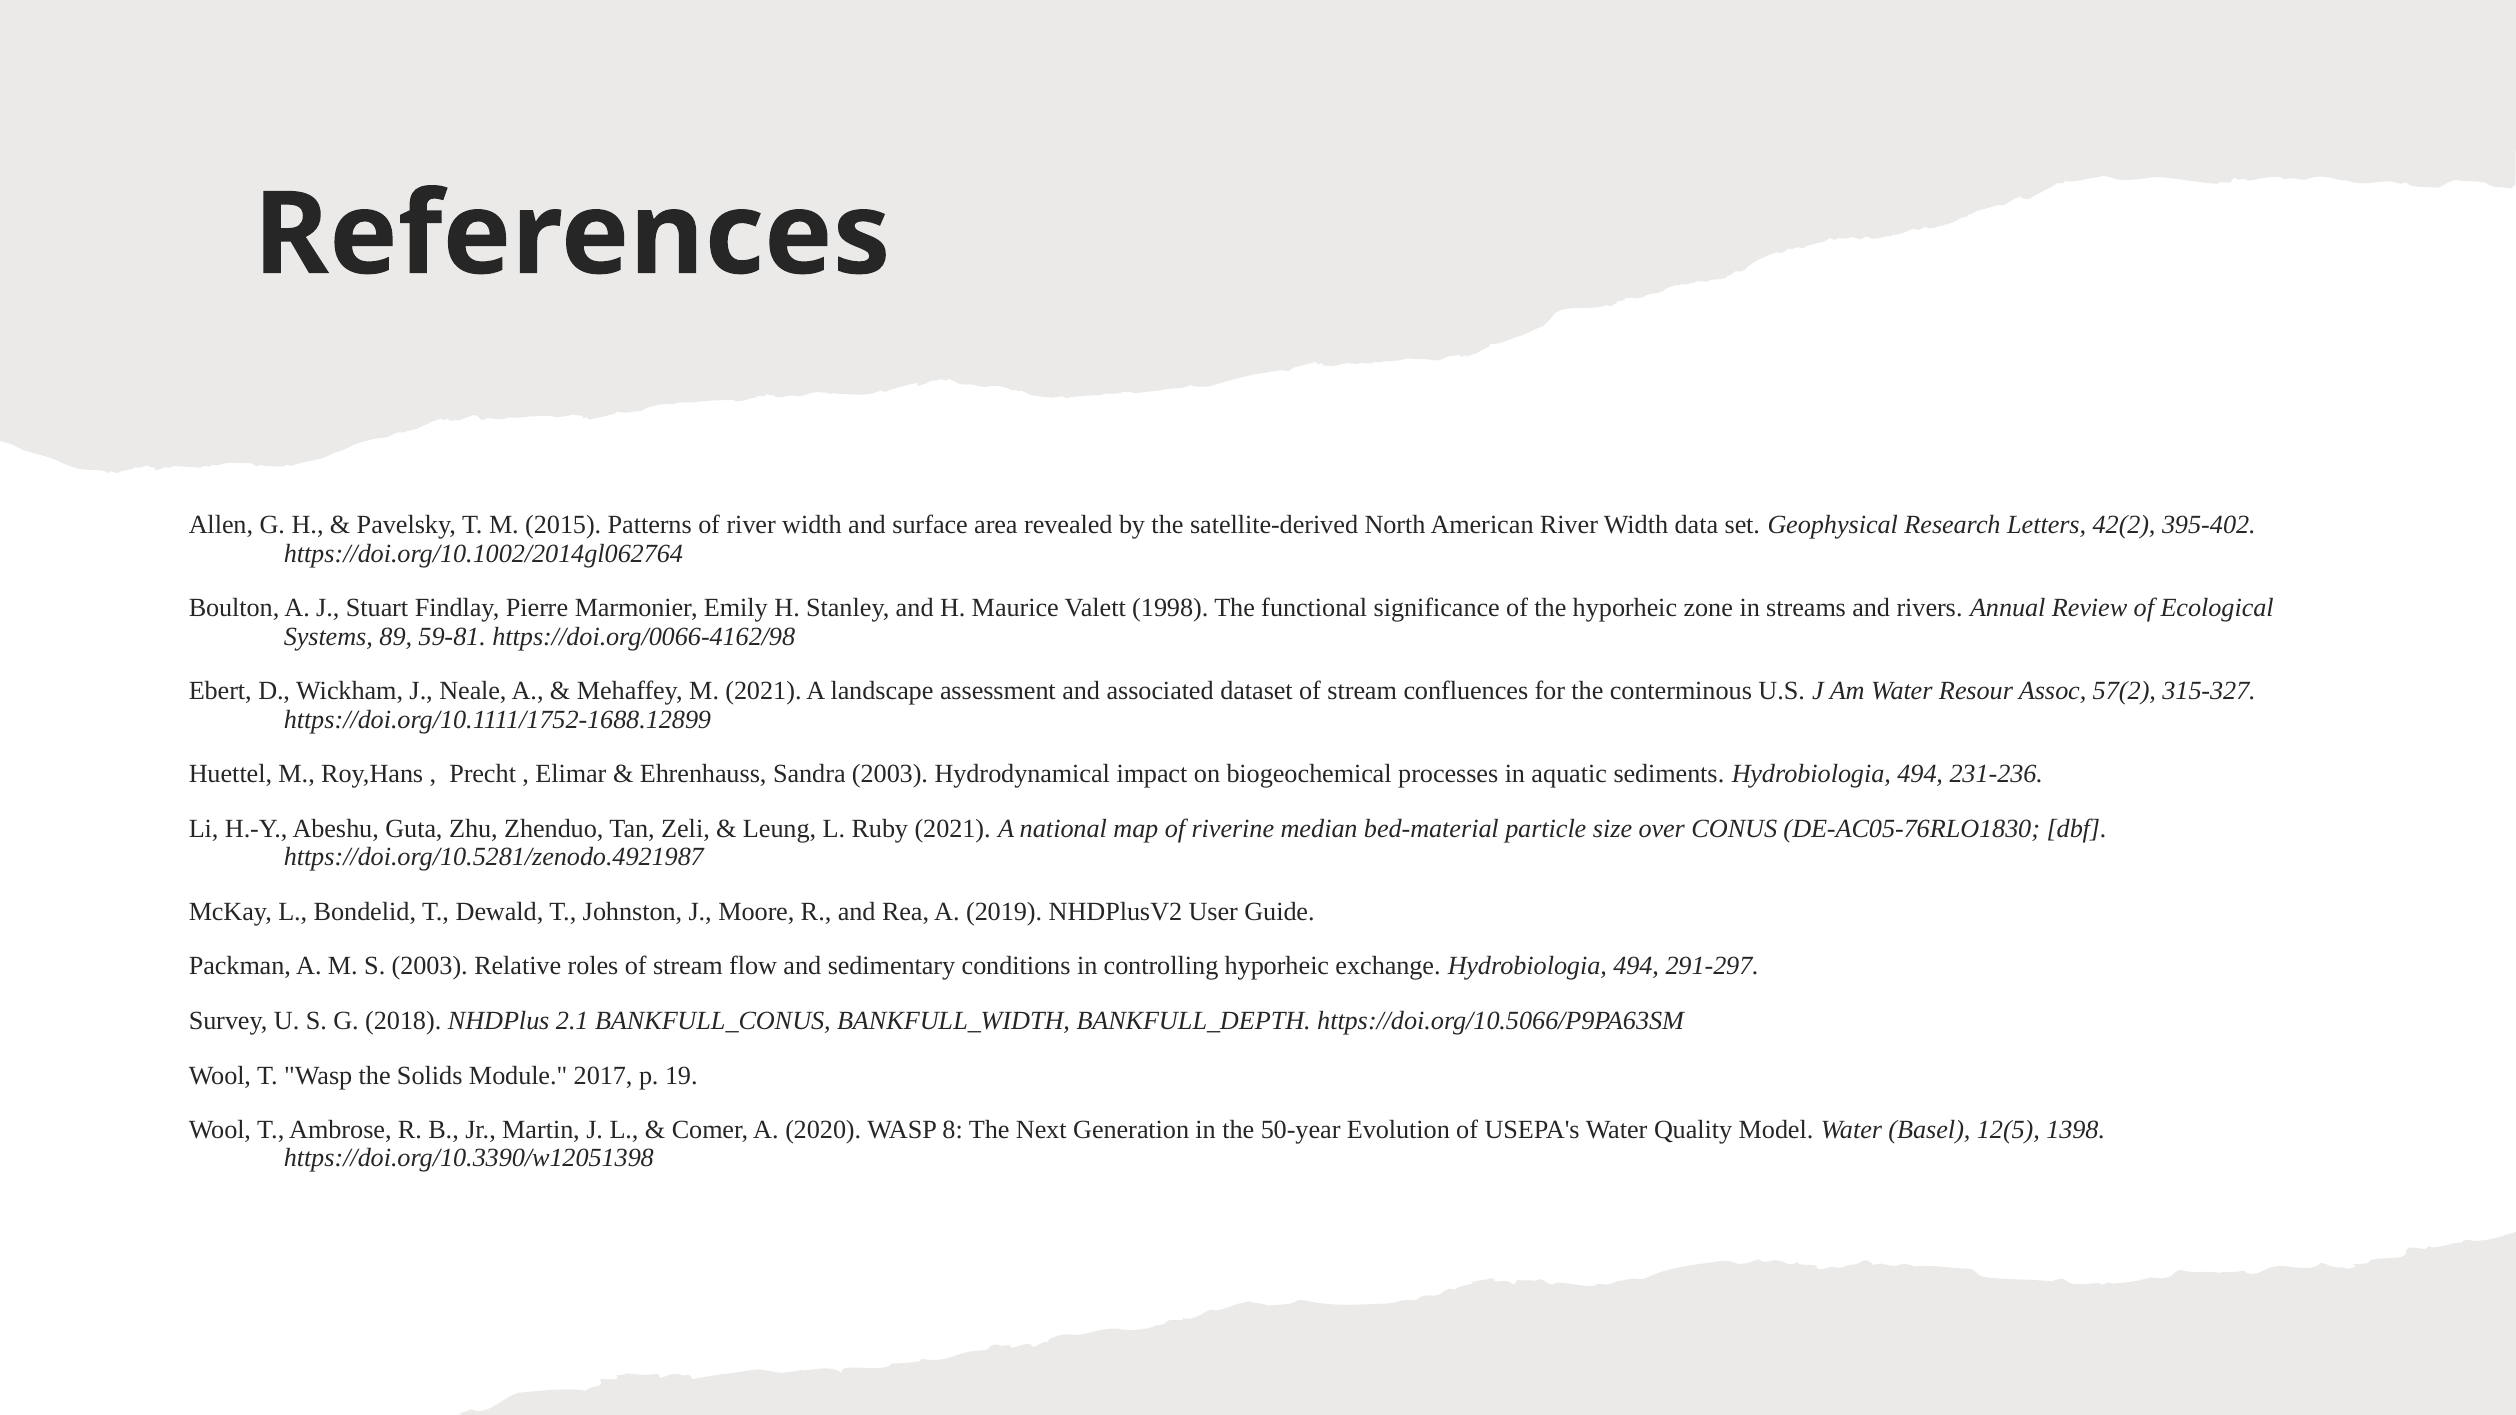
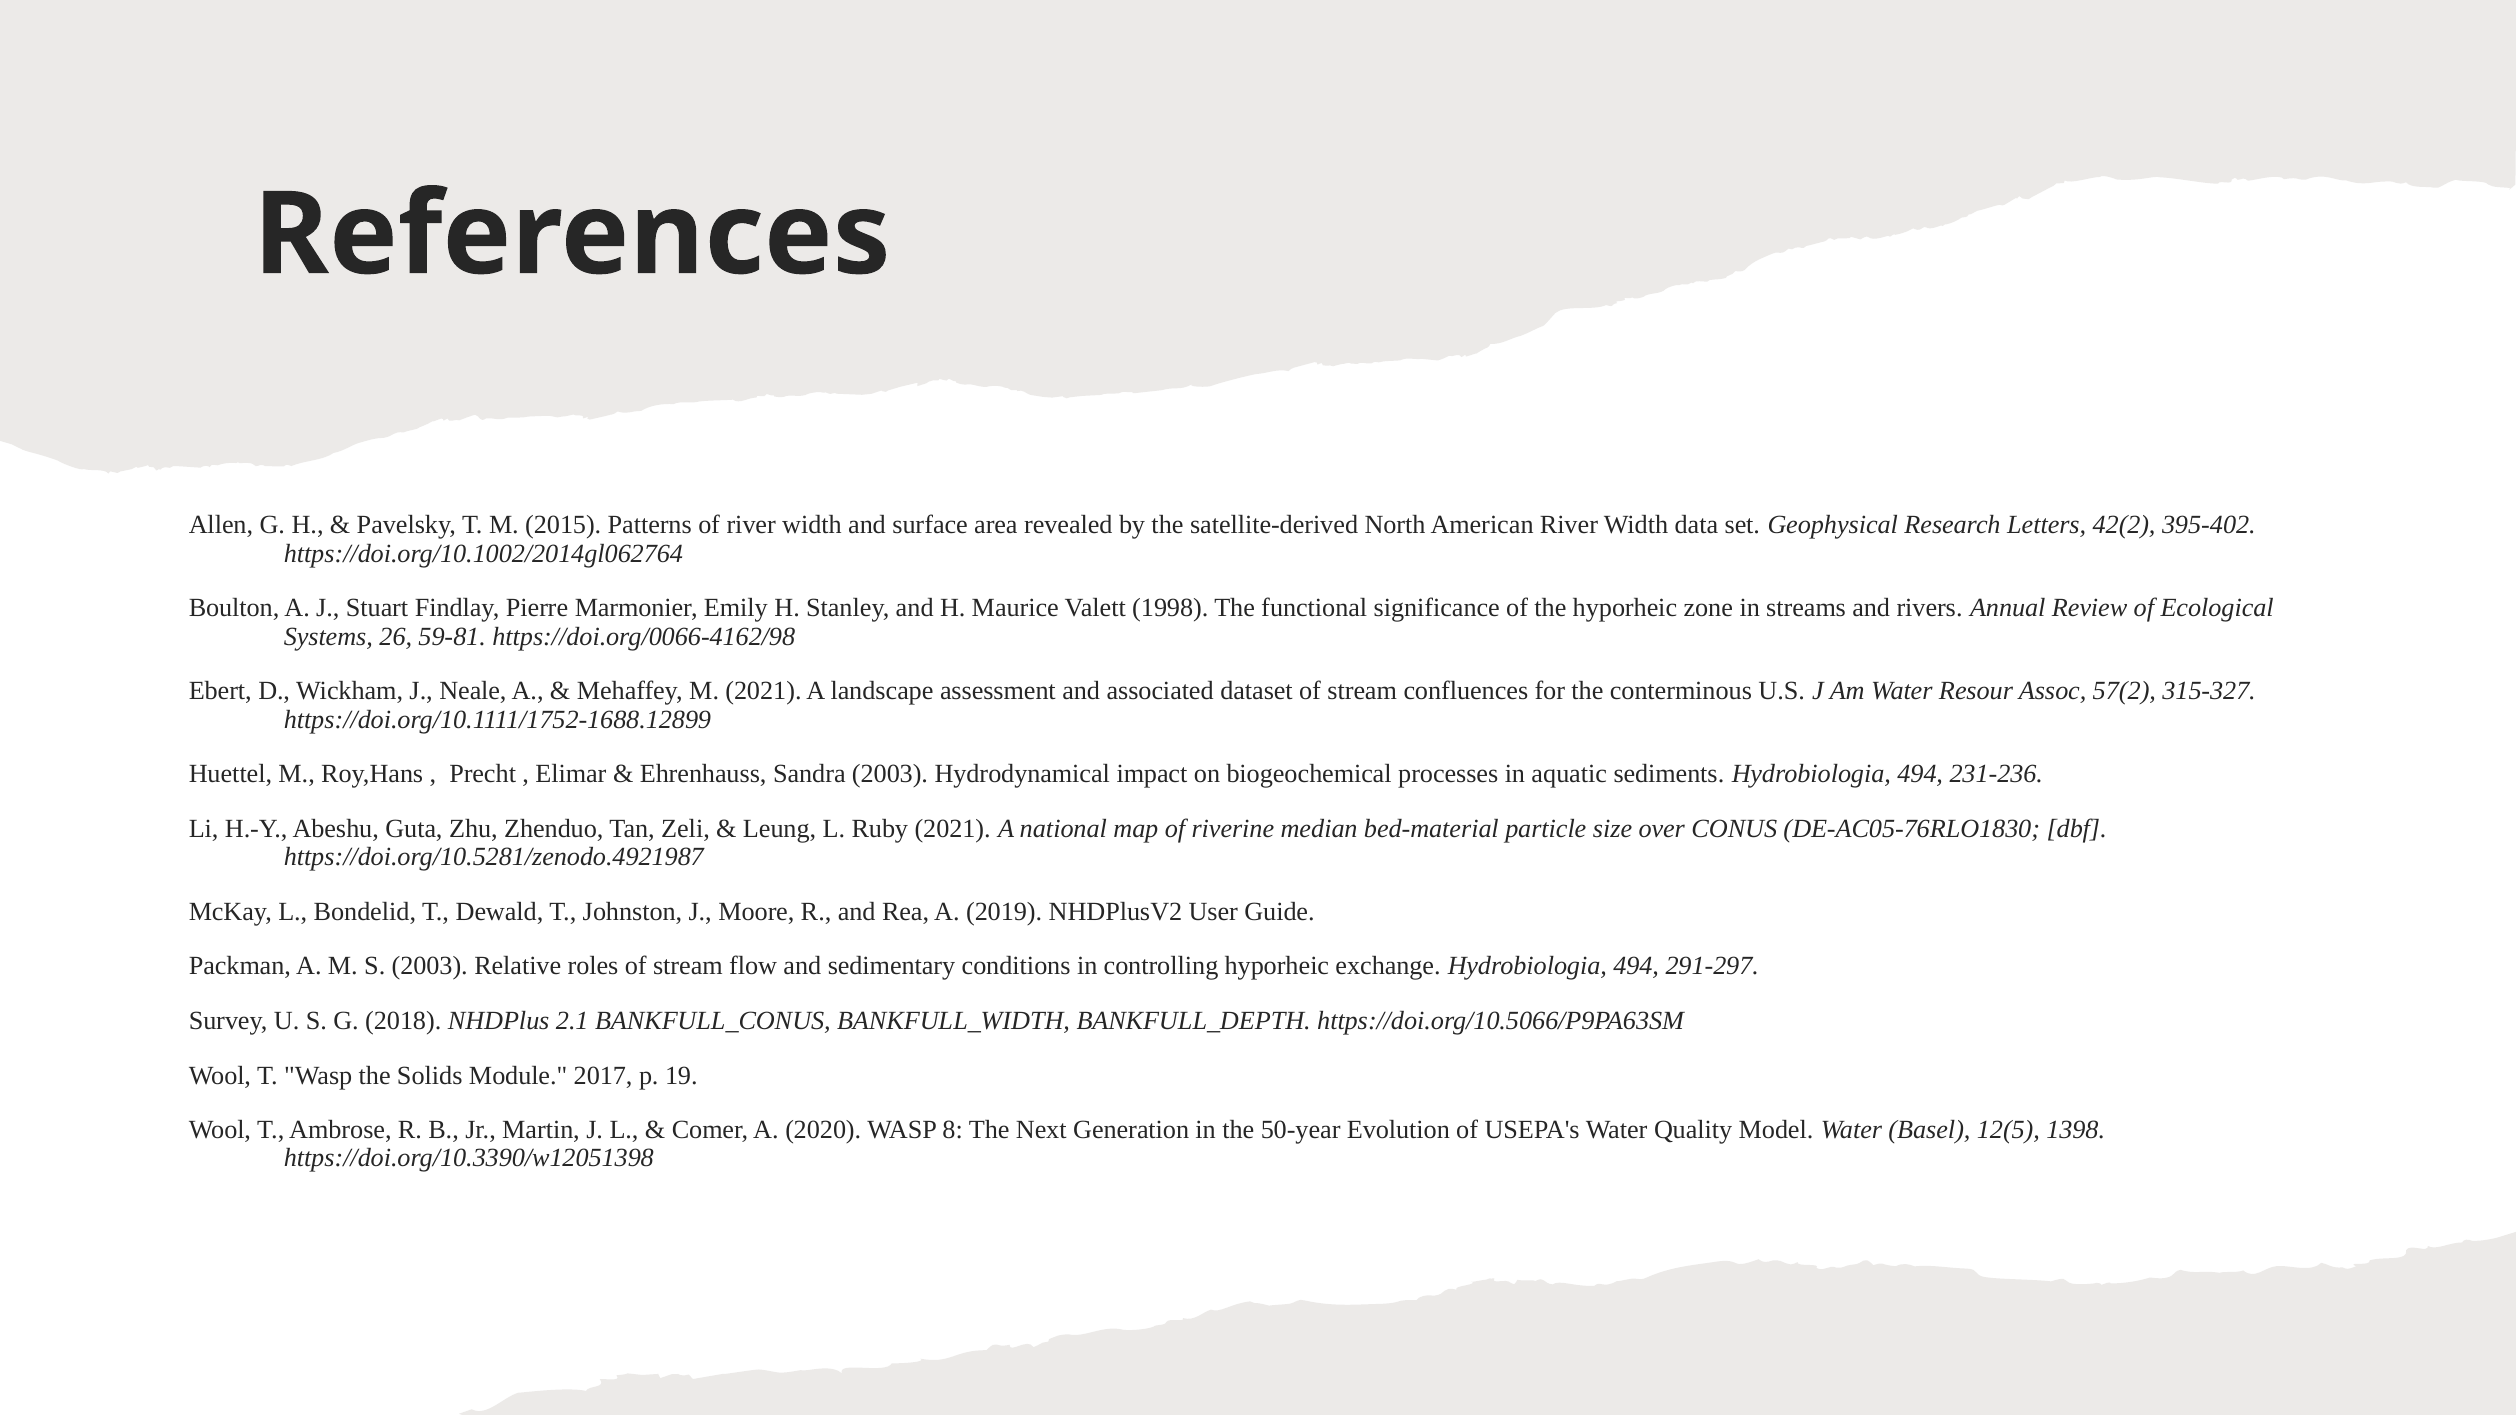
89: 89 -> 26
